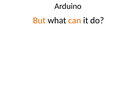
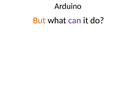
can colour: orange -> purple
